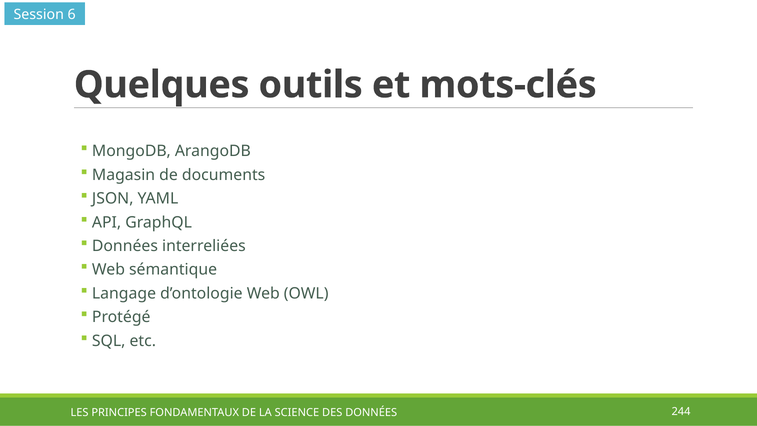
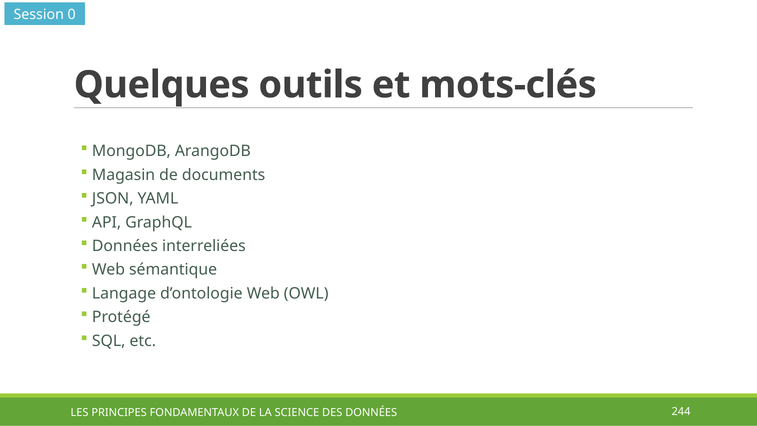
6: 6 -> 0
